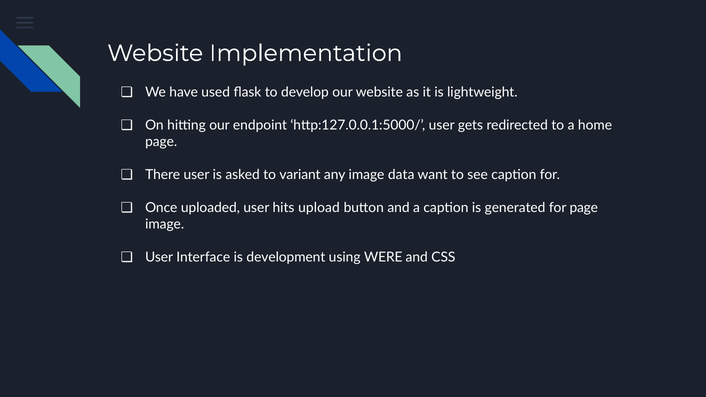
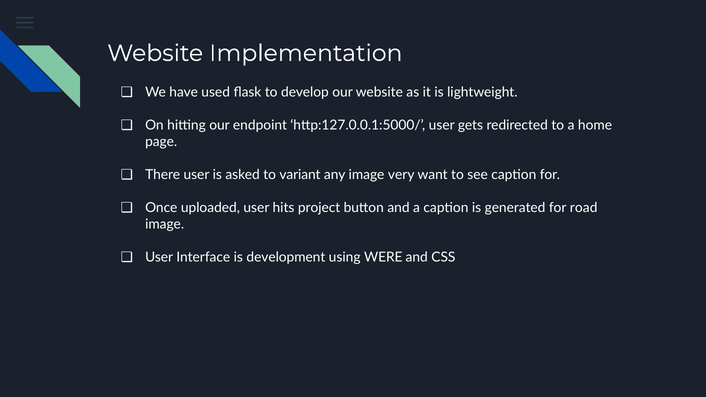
data: data -> very
upload: upload -> project
for page: page -> road
